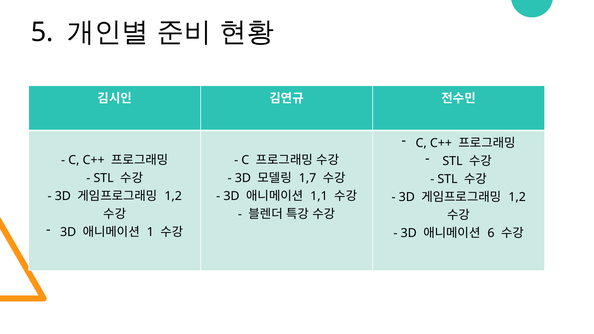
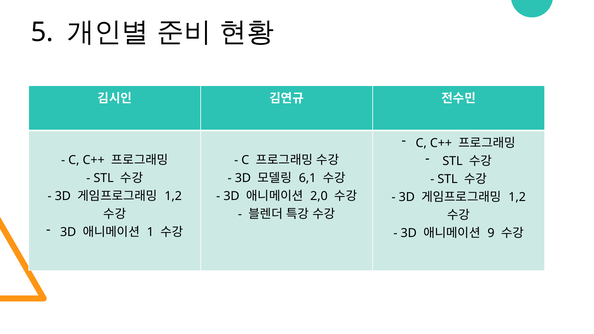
1,7: 1,7 -> 6,1
1,1: 1,1 -> 2,0
6: 6 -> 9
